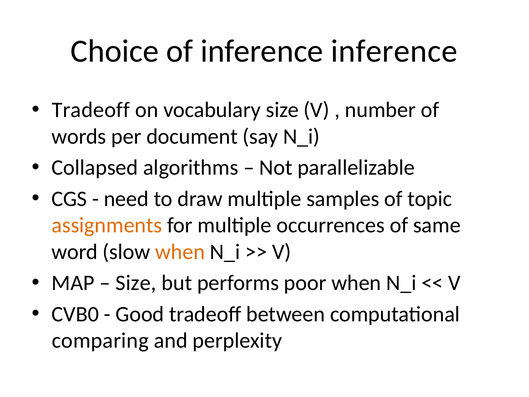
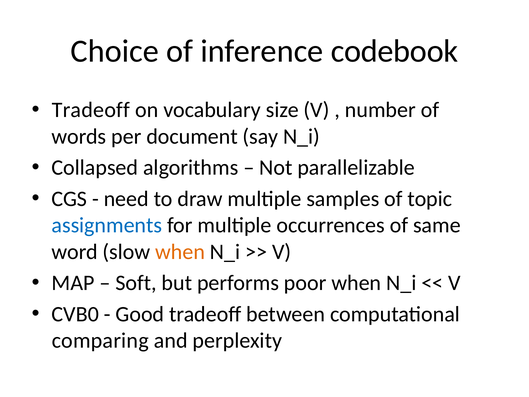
inference inference: inference -> codebook
assignments colour: orange -> blue
Size at (136, 283): Size -> Soft
